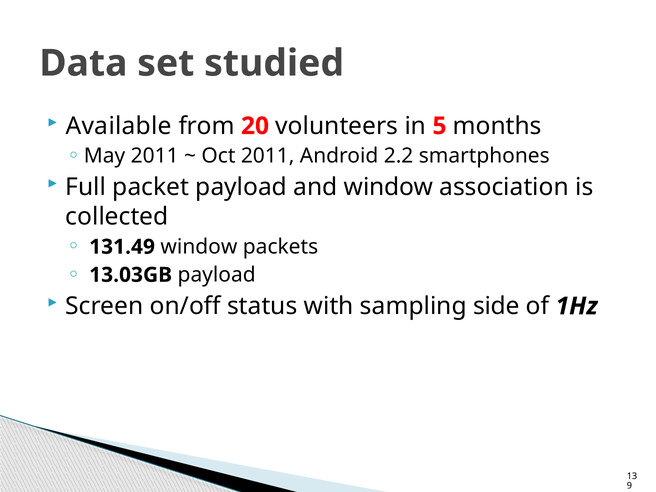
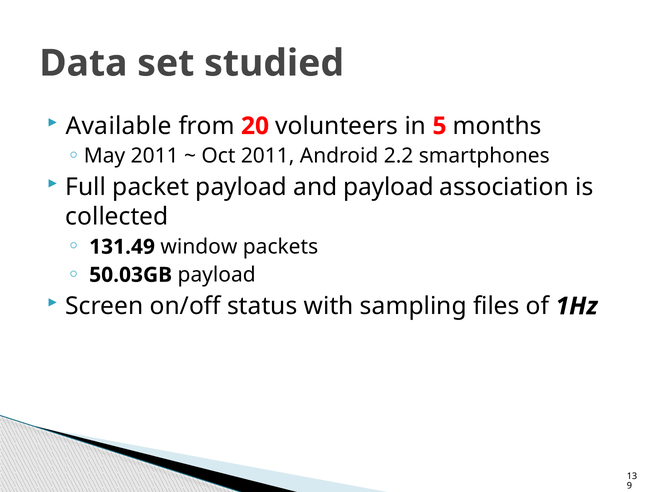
and window: window -> payload
13.03GB: 13.03GB -> 50.03GB
side: side -> files
